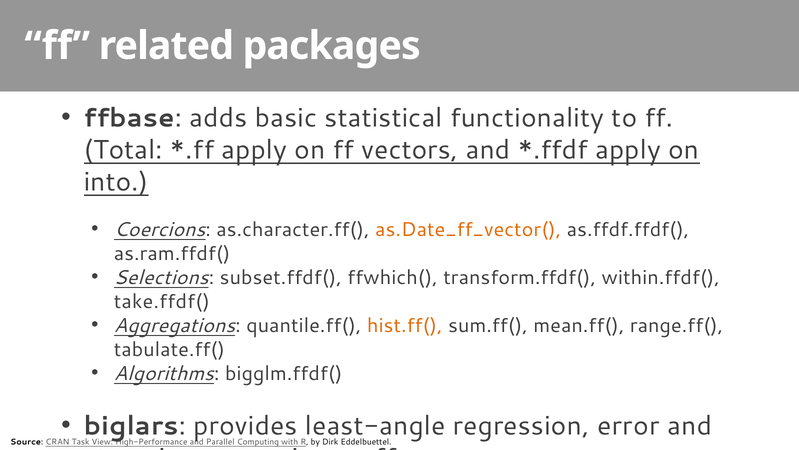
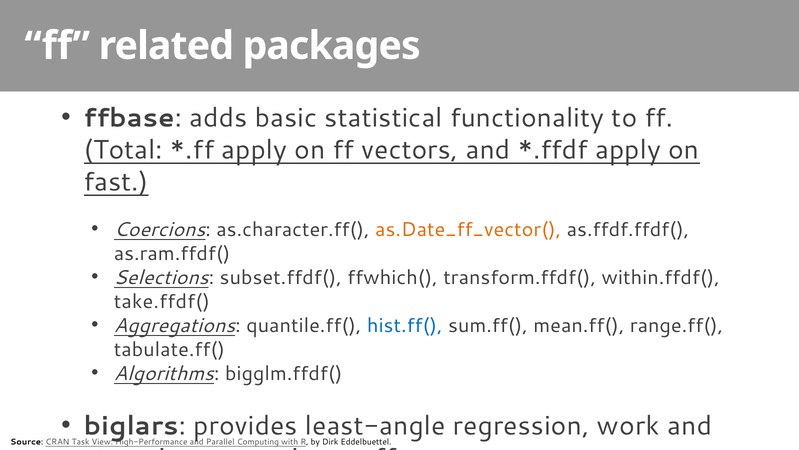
into: into -> fast
hist.ff( colour: orange -> blue
error: error -> work
